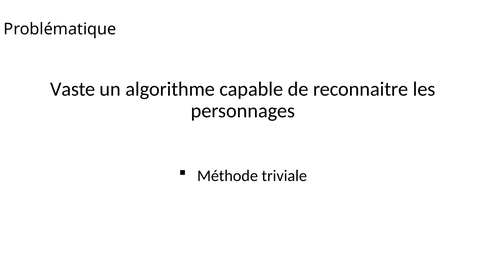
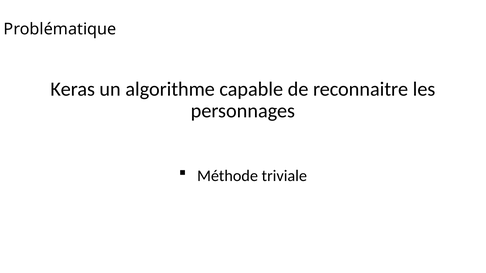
Vaste: Vaste -> Keras
